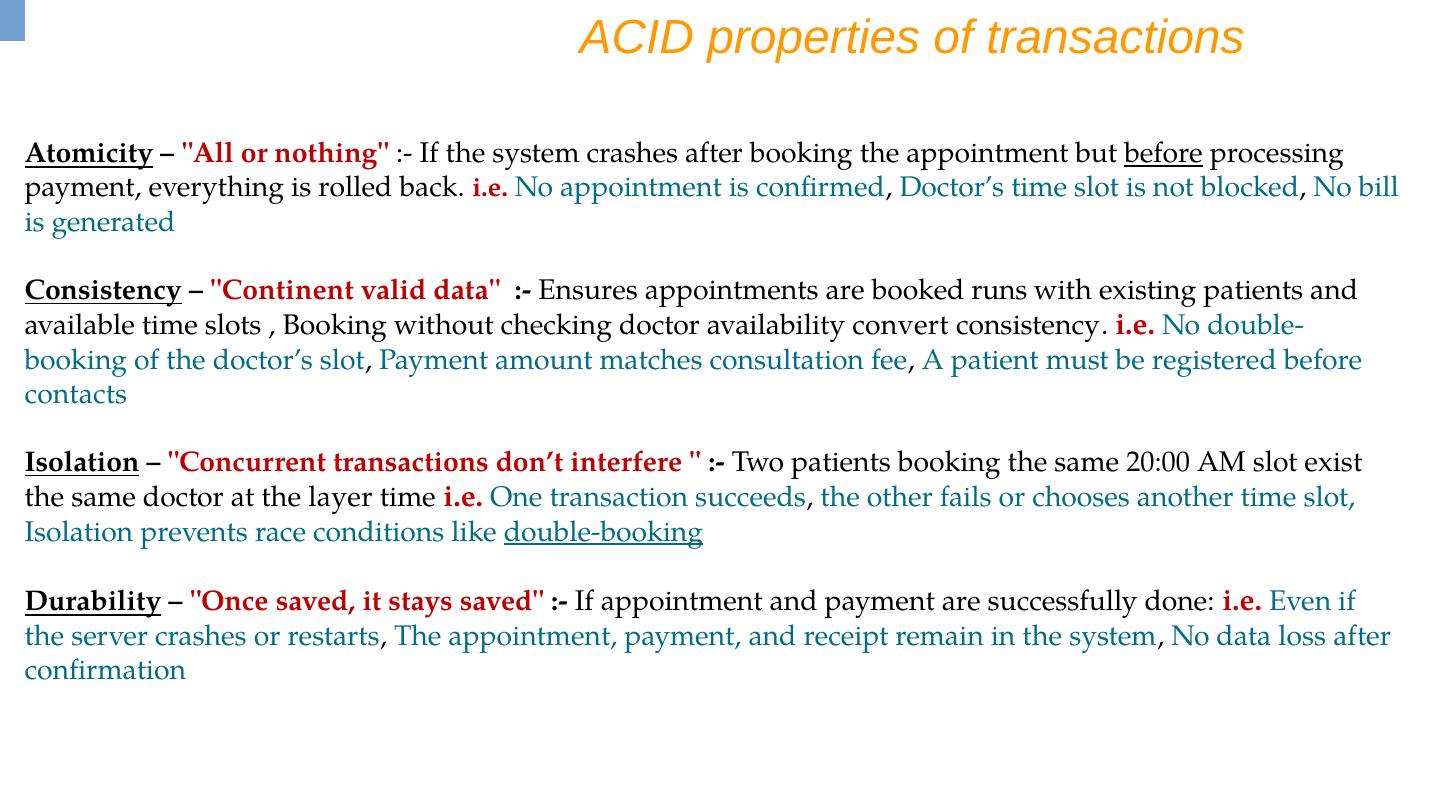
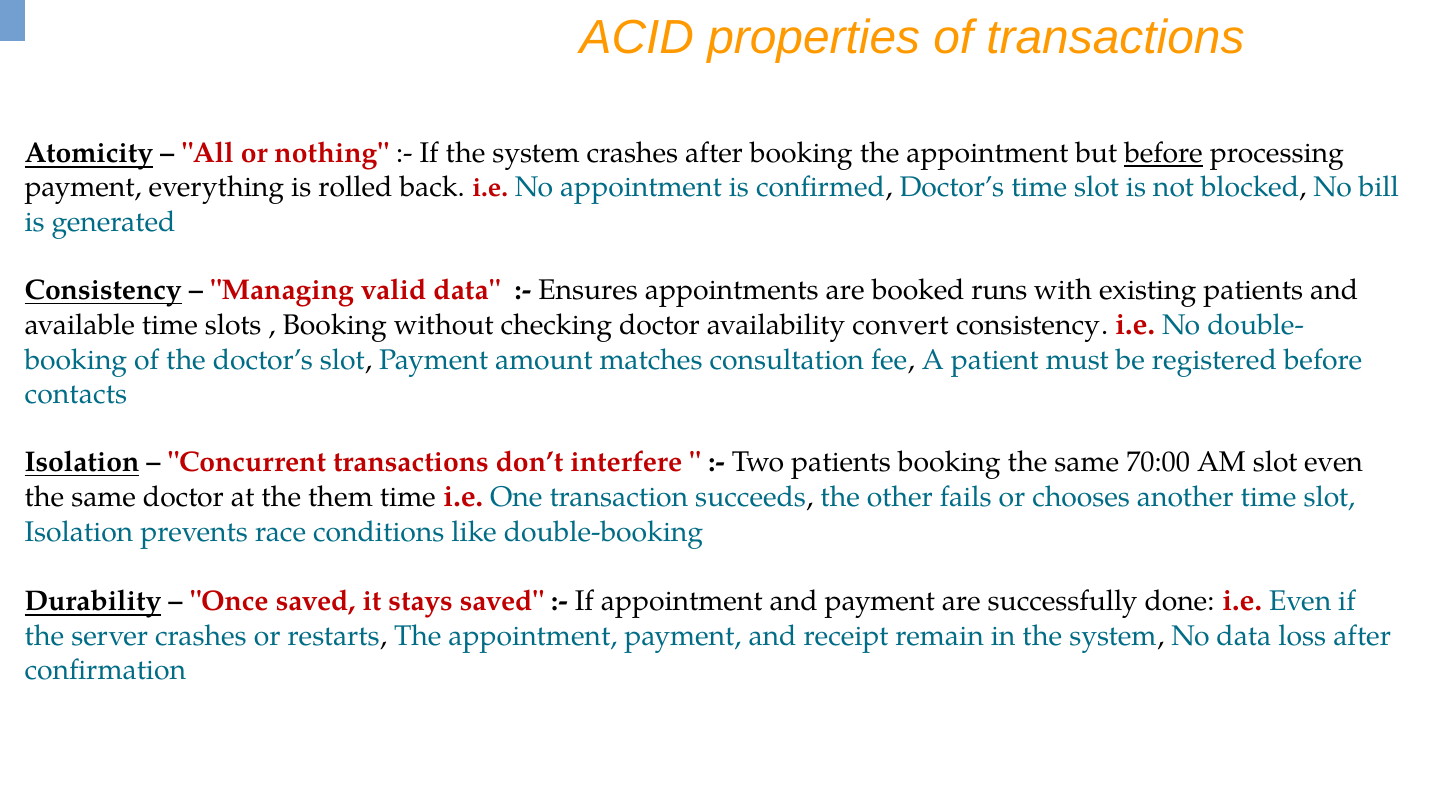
Continent: Continent -> Managing
20:00: 20:00 -> 70:00
slot exist: exist -> even
layer: layer -> them
double-booking underline: present -> none
